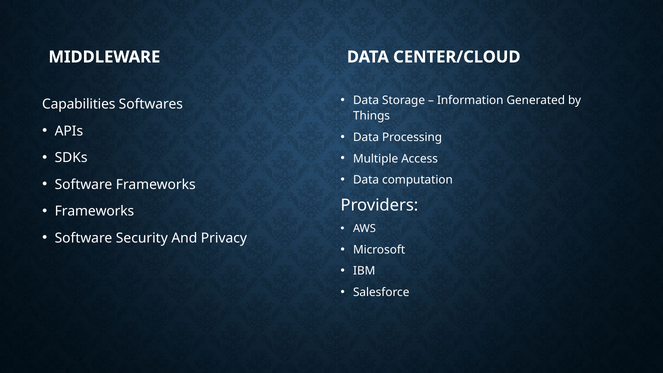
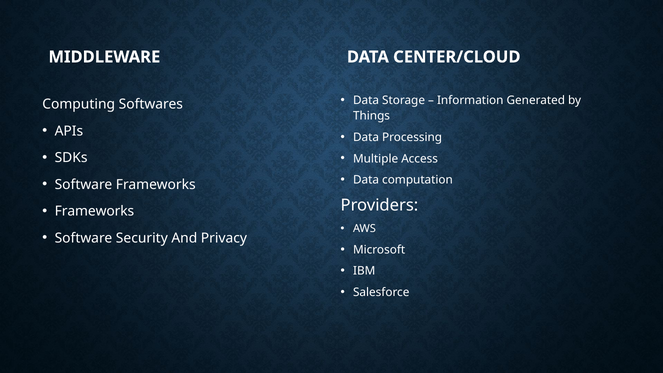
Capabilities: Capabilities -> Computing
